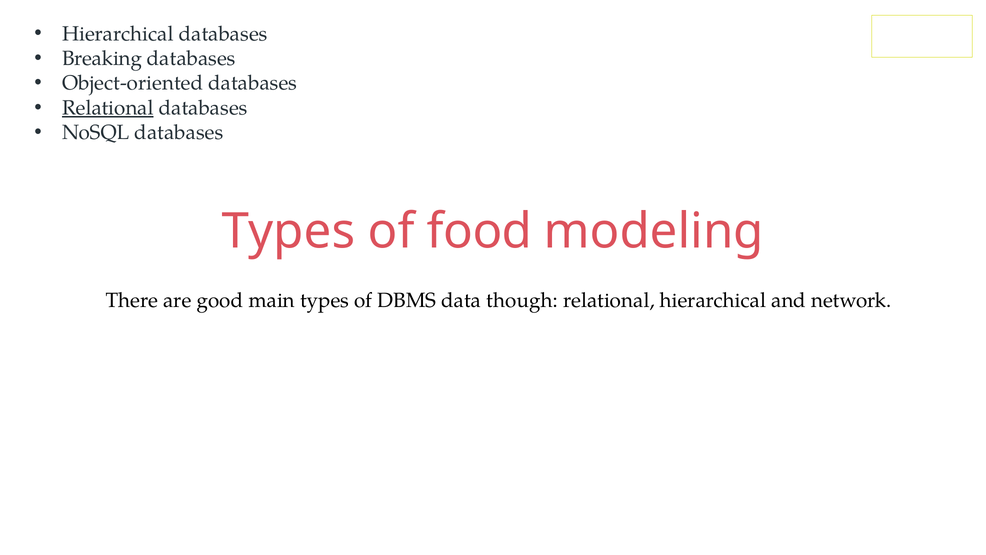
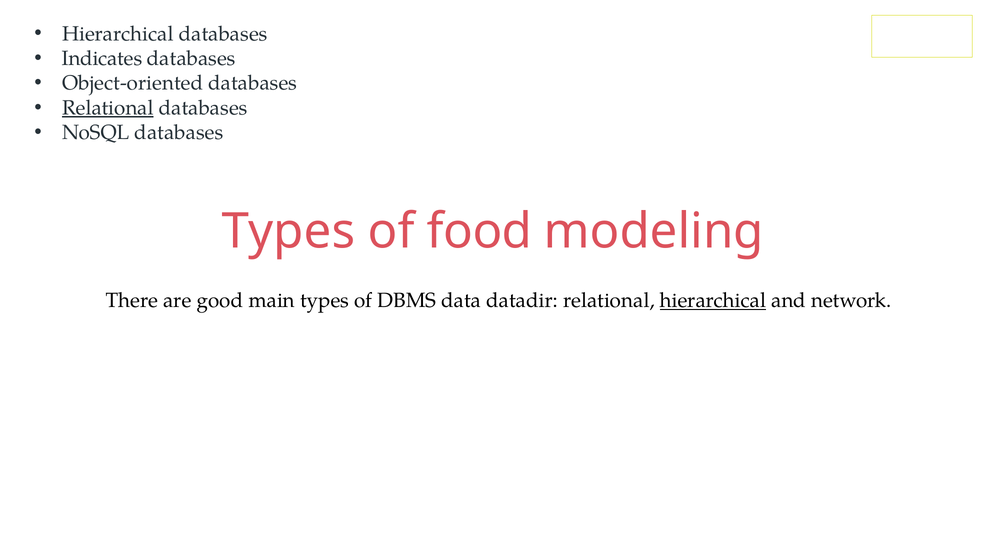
Breaking: Breaking -> Indicates
though: though -> datadir
hierarchical at (713, 300) underline: none -> present
